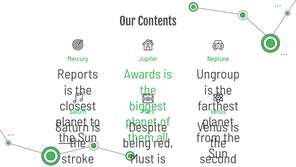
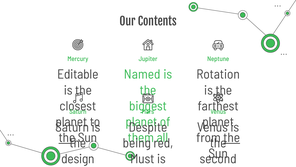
Reports: Reports -> Editable
Awards: Awards -> Named
Ungroup: Ungroup -> Rotation
the at (232, 137) underline: none -> present
stroke: stroke -> design
